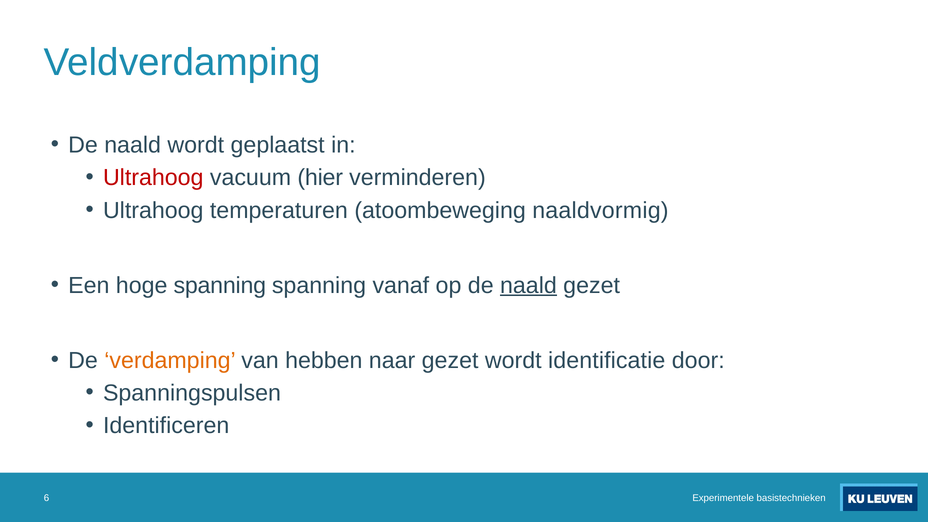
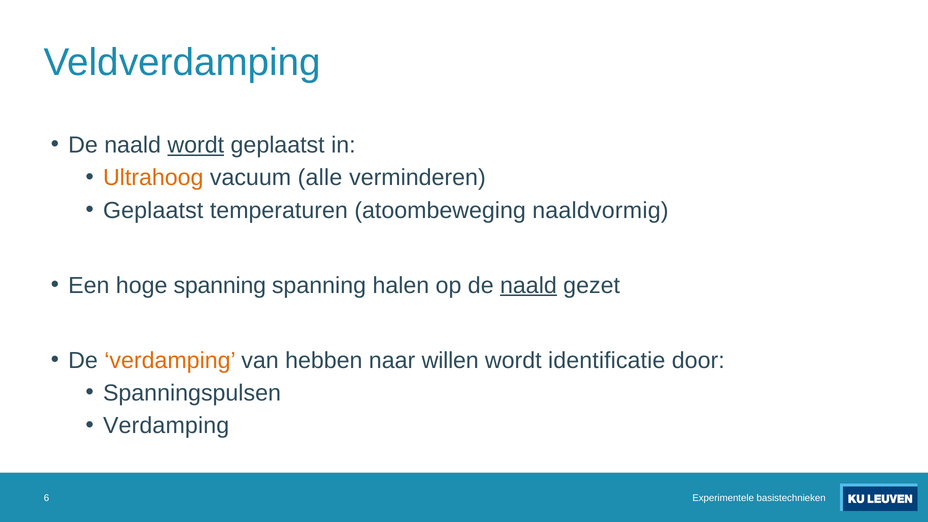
wordt at (196, 145) underline: none -> present
Ultrahoog at (153, 178) colour: red -> orange
hier: hier -> alle
Ultrahoog at (153, 210): Ultrahoog -> Geplaatst
vanaf: vanaf -> halen
naar gezet: gezet -> willen
Identificeren at (166, 426): Identificeren -> Verdamping
